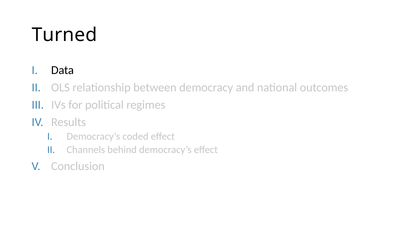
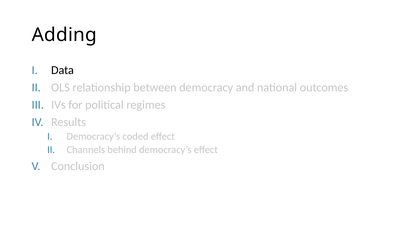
Turned: Turned -> Adding
